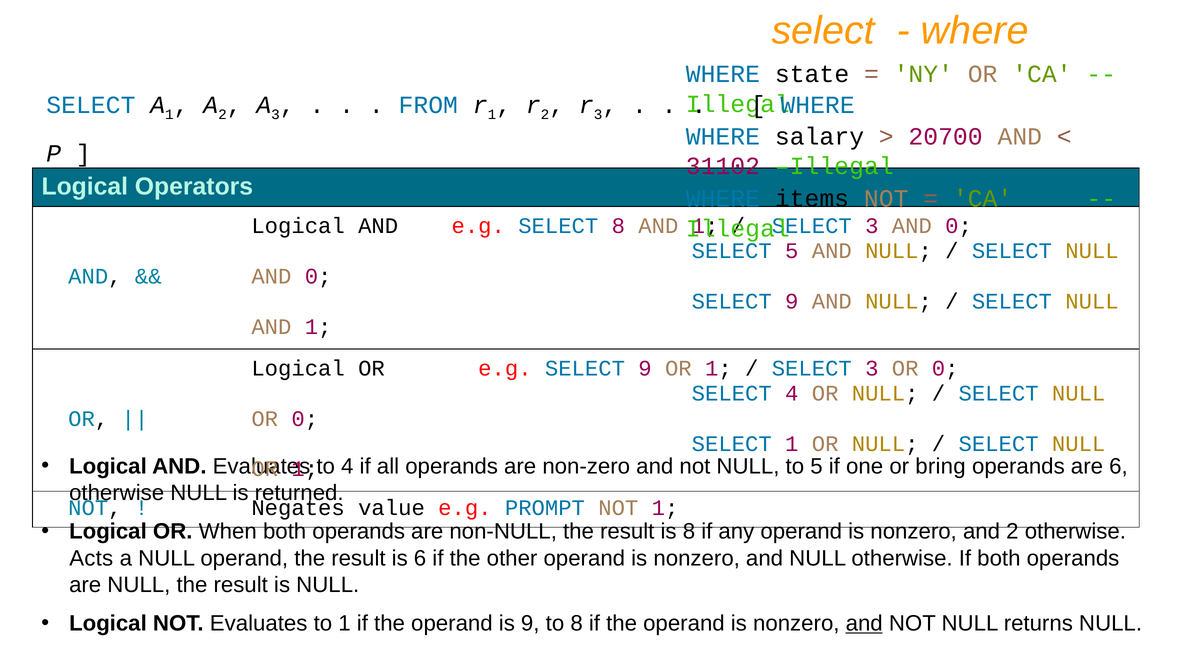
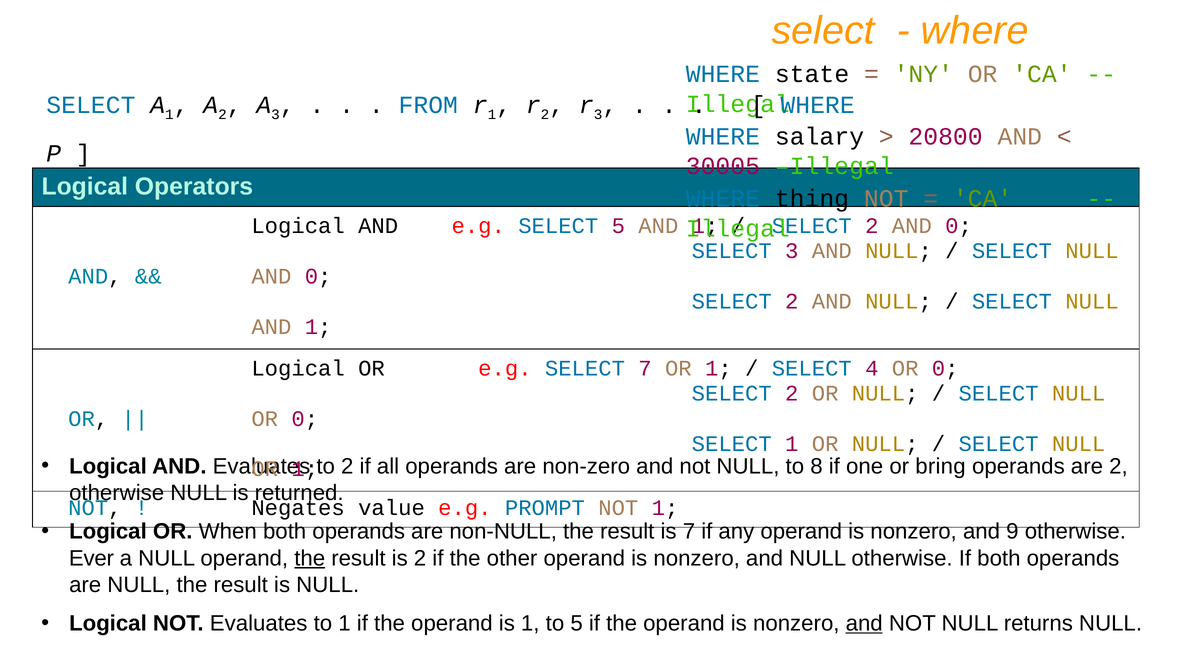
20700: 20700 -> 20800
31102: 31102 -> 30005
items: items -> thing
SELECT 8: 8 -> 5
3 at (872, 226): 3 -> 2
SELECT 5: 5 -> 3
9 at (792, 302): 9 -> 2
e.g SELECT 9: 9 -> 7
3 at (872, 368): 3 -> 4
4 at (792, 394): 4 -> 2
to 4: 4 -> 2
to 5: 5 -> 8
are 6: 6 -> 2
is 8: 8 -> 7
and 2: 2 -> 9
Acts: Acts -> Ever
the at (310, 558) underline: none -> present
is 6: 6 -> 2
is 9: 9 -> 1
to 8: 8 -> 5
